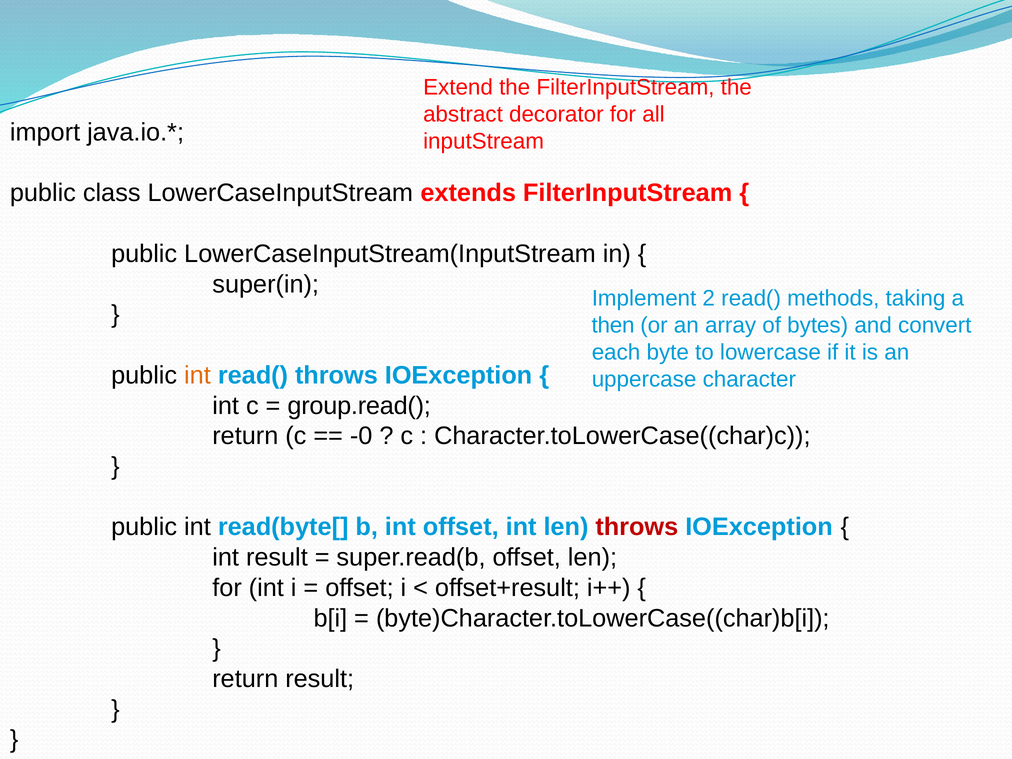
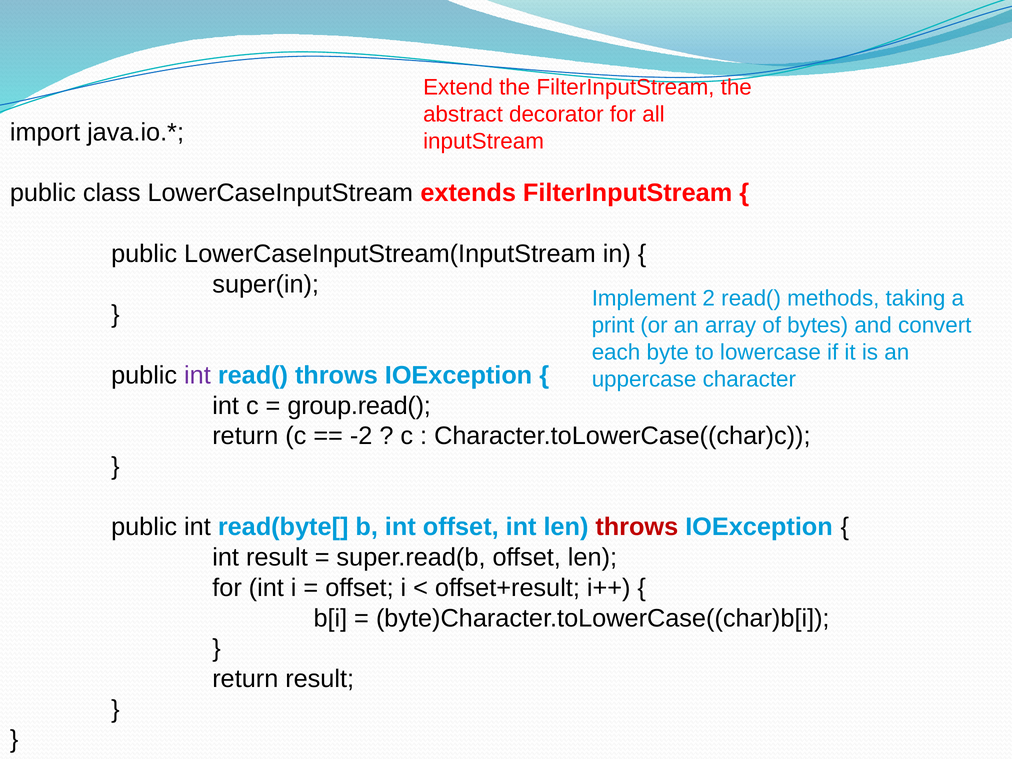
then: then -> print
int at (197, 375) colour: orange -> purple
-0: -0 -> -2
